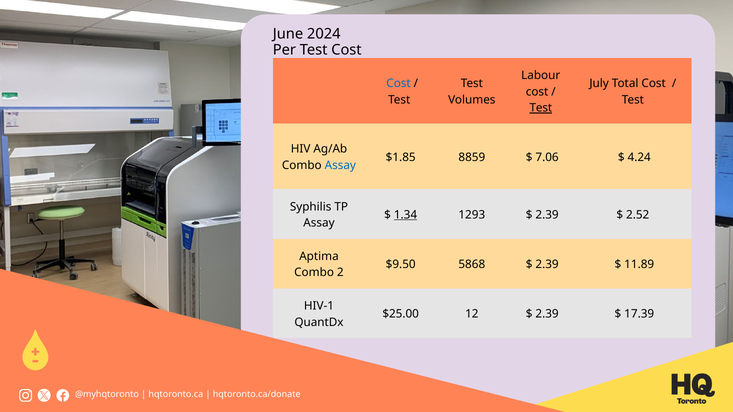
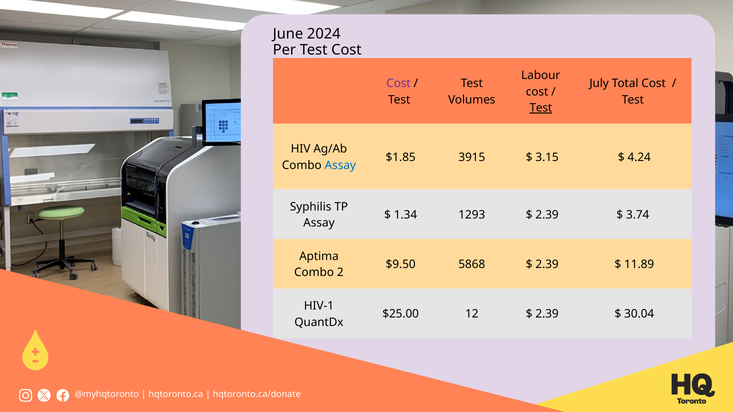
Cost at (399, 84) colour: blue -> purple
8859: 8859 -> 3915
7.06: 7.06 -> 3.15
1.34 underline: present -> none
2.52: 2.52 -> 3.74
17.39: 17.39 -> 30.04
